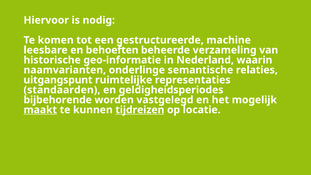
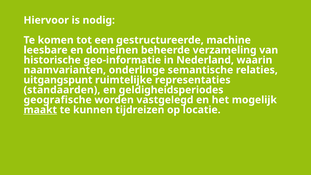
behoeften: behoeften -> domeinen
bijbehorende: bijbehorende -> geografische
tijdreizen underline: present -> none
